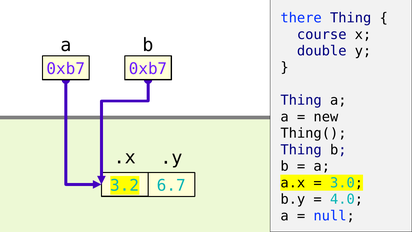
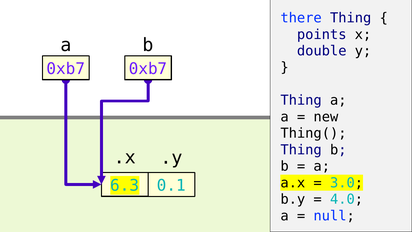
course: course -> points
3.2: 3.2 -> 6.3
6.7: 6.7 -> 0.1
